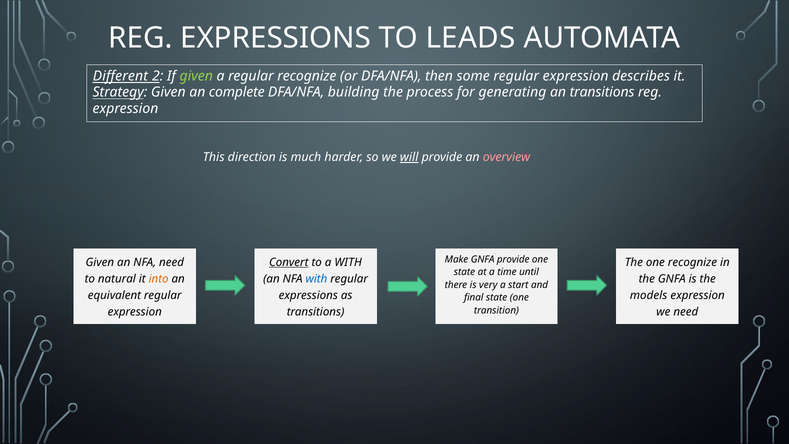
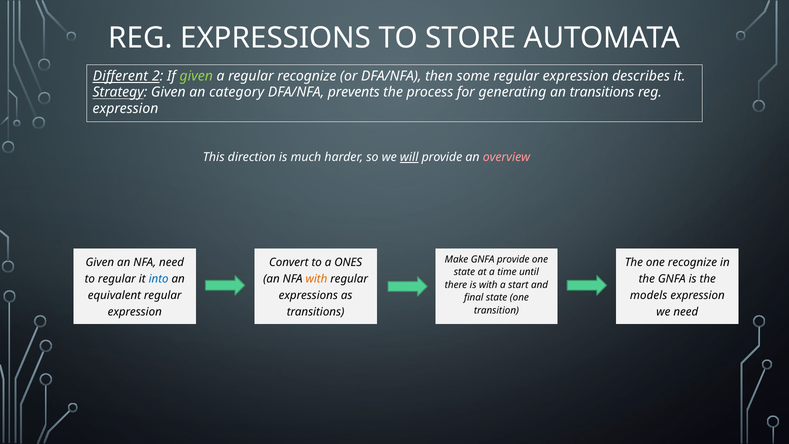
LEADS: LEADS -> STORE
complete: complete -> category
building: building -> prevents
Convert underline: present -> none
a WITH: WITH -> ONES
to natural: natural -> regular
into colour: orange -> blue
with at (316, 279) colour: blue -> orange
is very: very -> with
